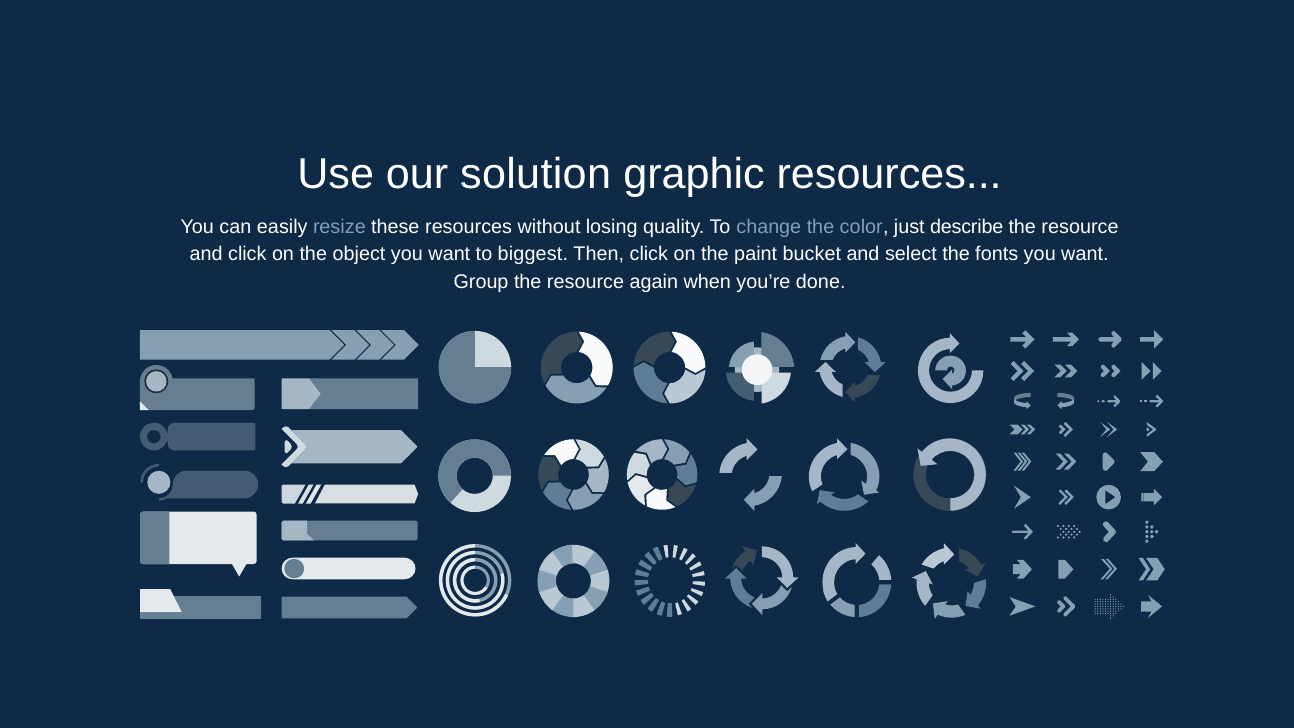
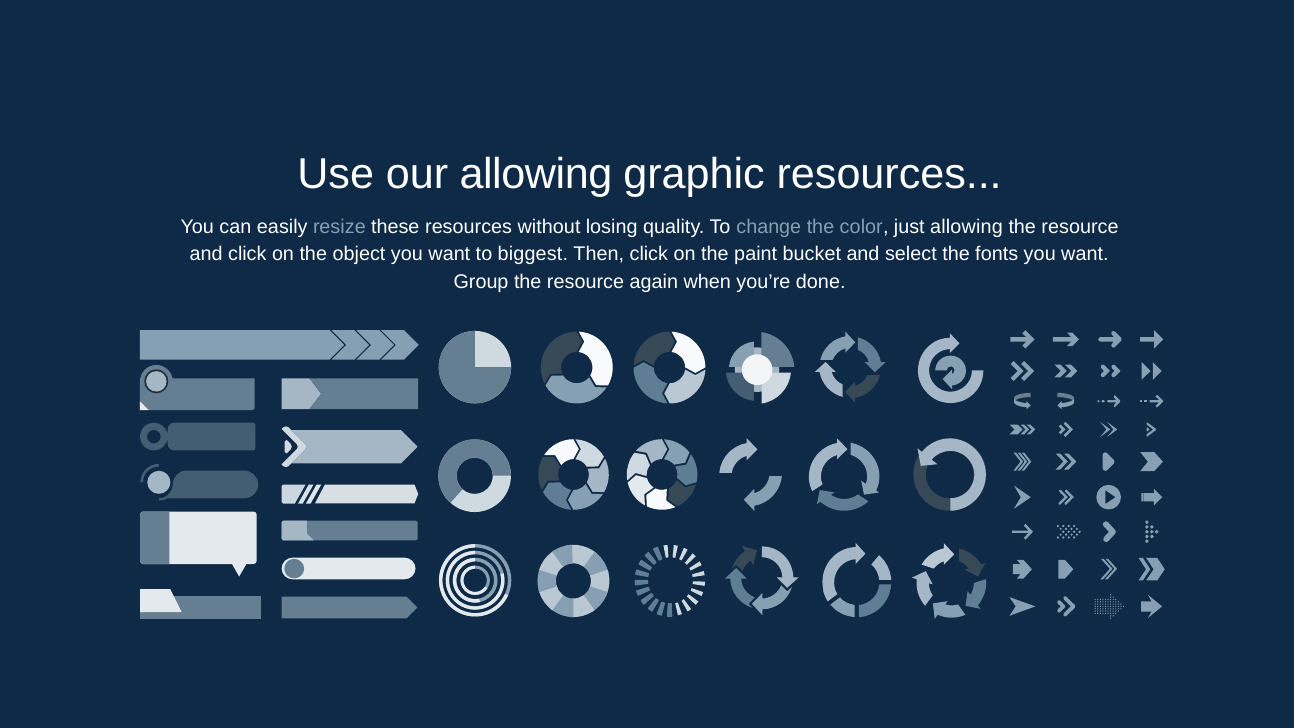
our solution: solution -> allowing
just describe: describe -> allowing
